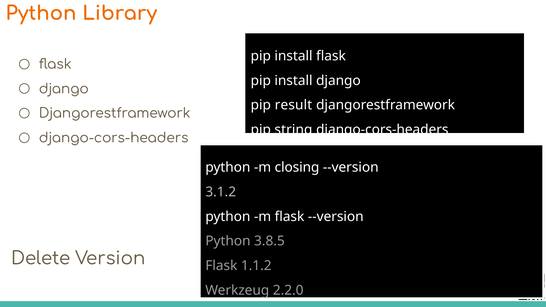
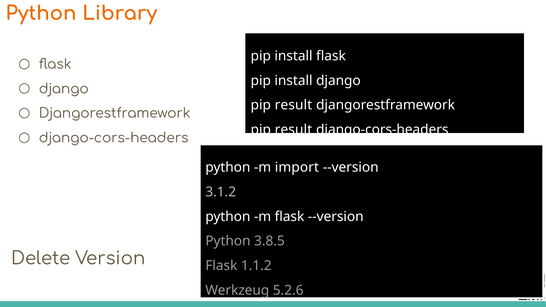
string at (293, 130): string -> result
closing: closing -> import
2.2.0: 2.2.0 -> 5.2.6
